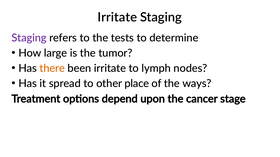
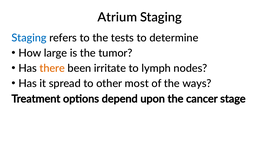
Irritate at (117, 17): Irritate -> Atrium
Staging at (29, 38) colour: purple -> blue
place: place -> most
